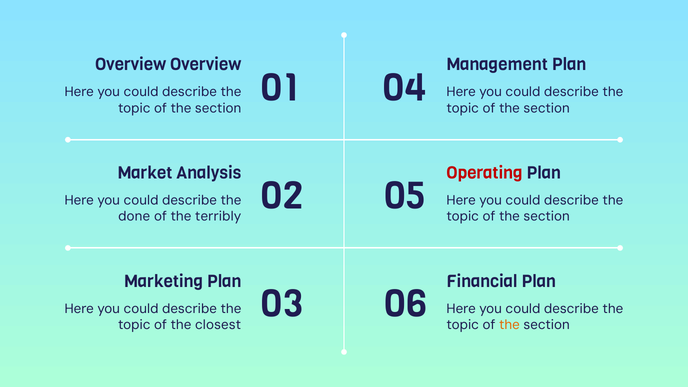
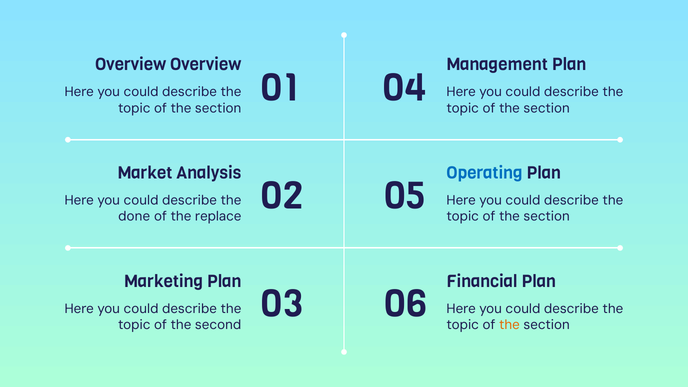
Operating colour: red -> blue
terribly: terribly -> replace
closest: closest -> second
